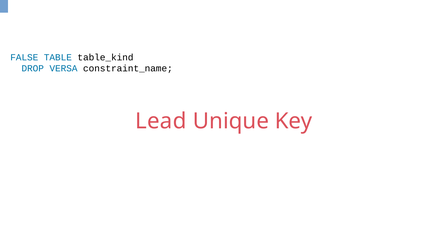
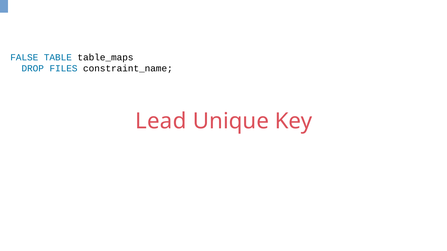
table_kind: table_kind -> table_maps
VERSA: VERSA -> FILES
